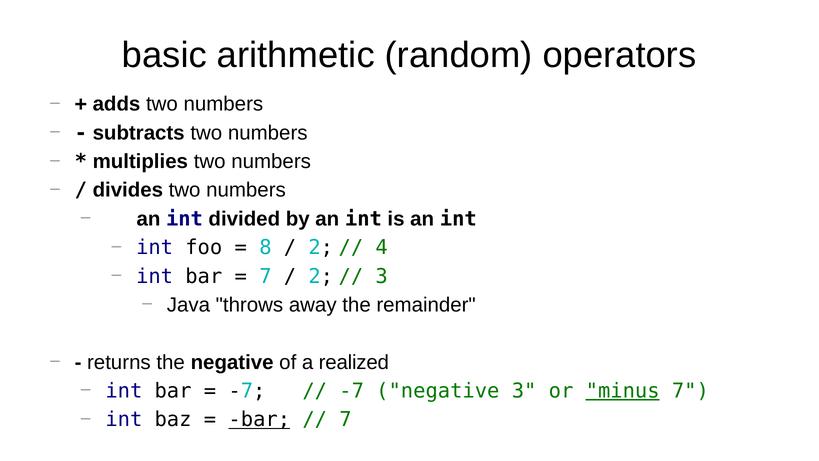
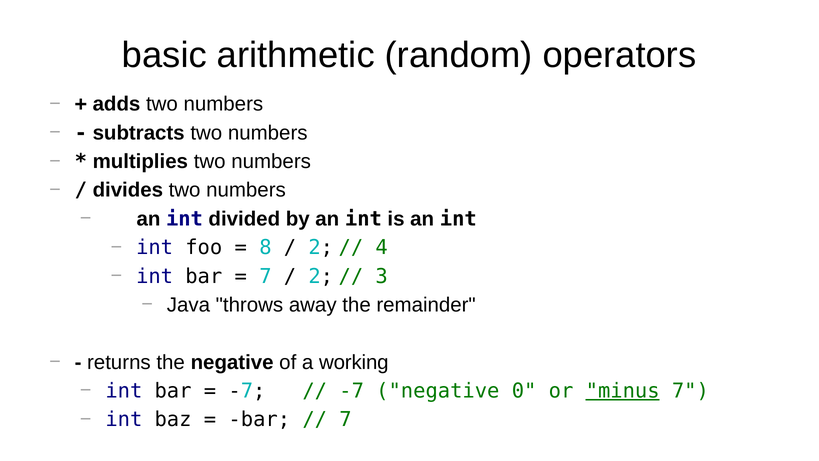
realized: realized -> working
negative 3: 3 -> 0
bar at (259, 419) underline: present -> none
